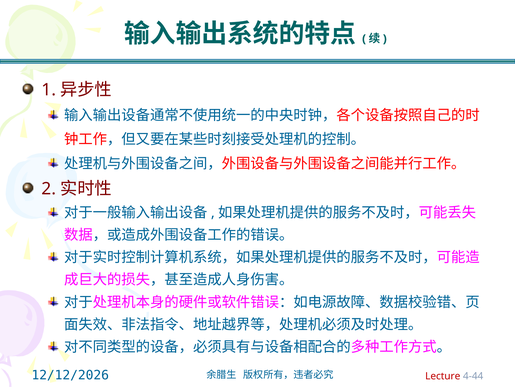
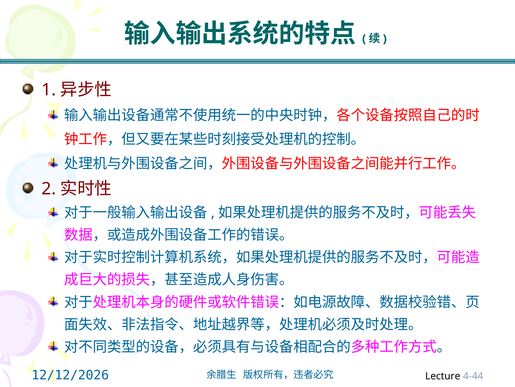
Lecture colour: red -> black
